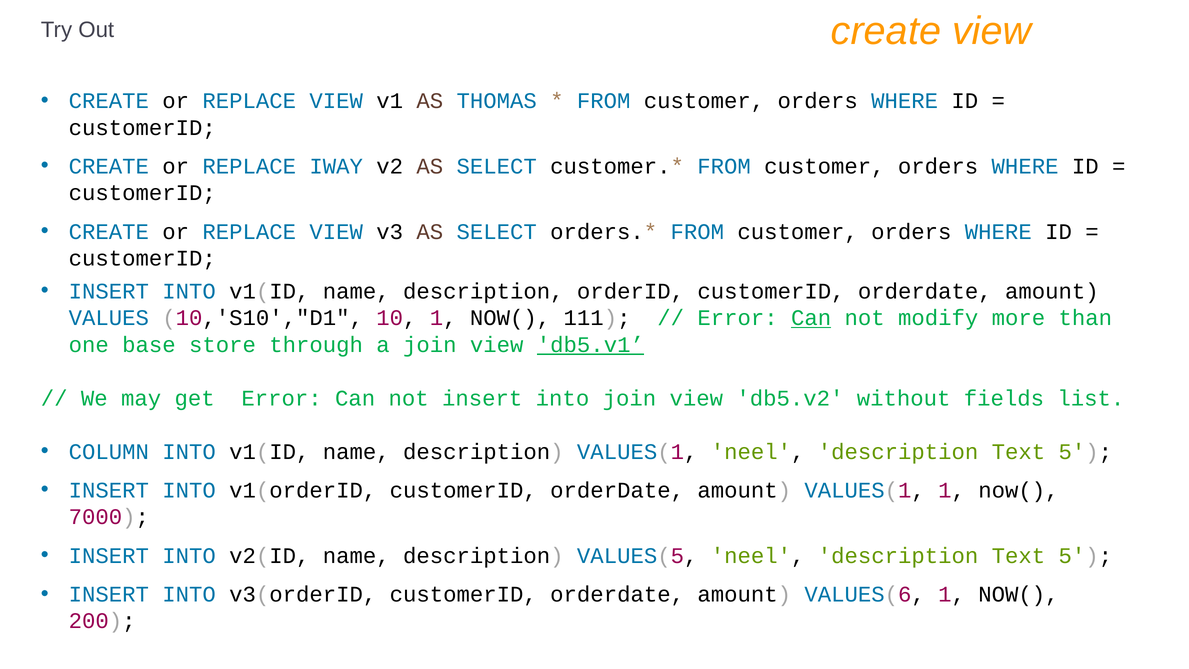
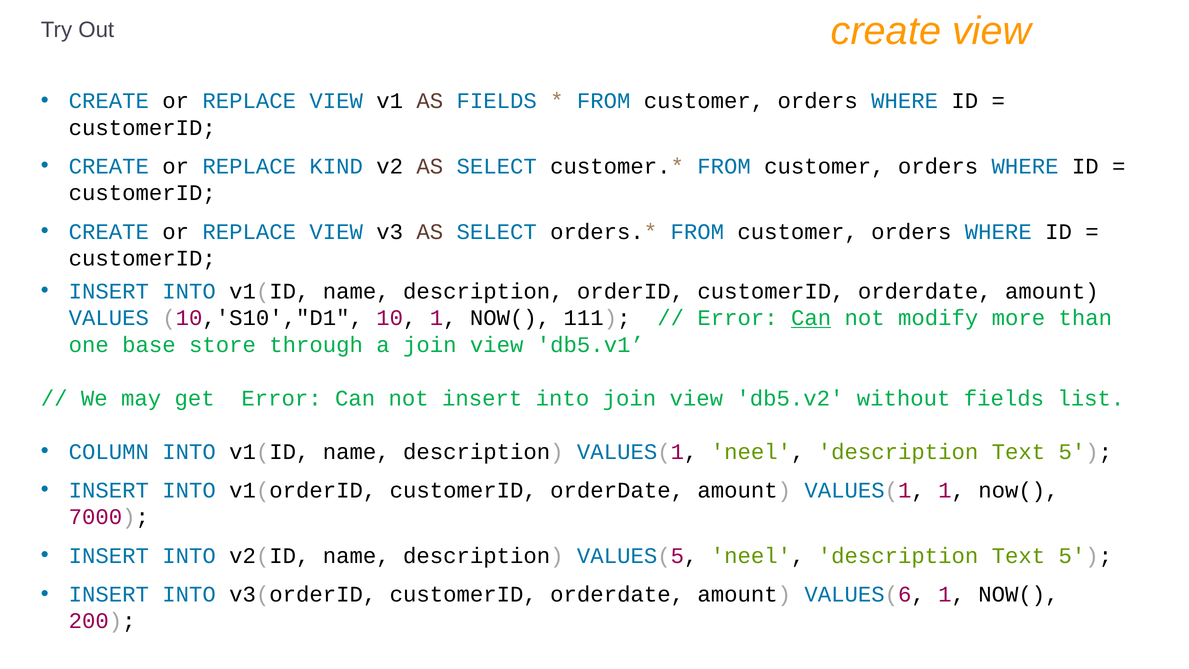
AS THOMAS: THOMAS -> FIELDS
IWAY: IWAY -> KIND
db5.v1 underline: present -> none
